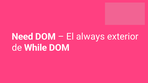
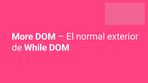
Need: Need -> More
always: always -> normal
